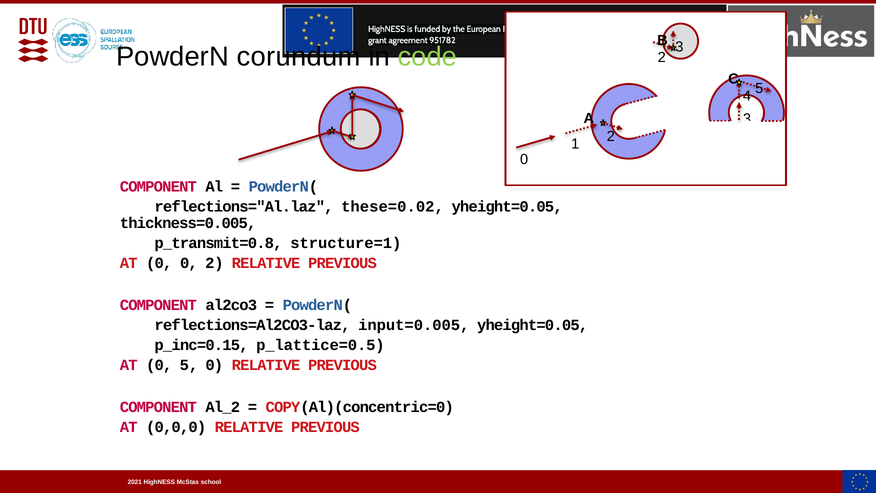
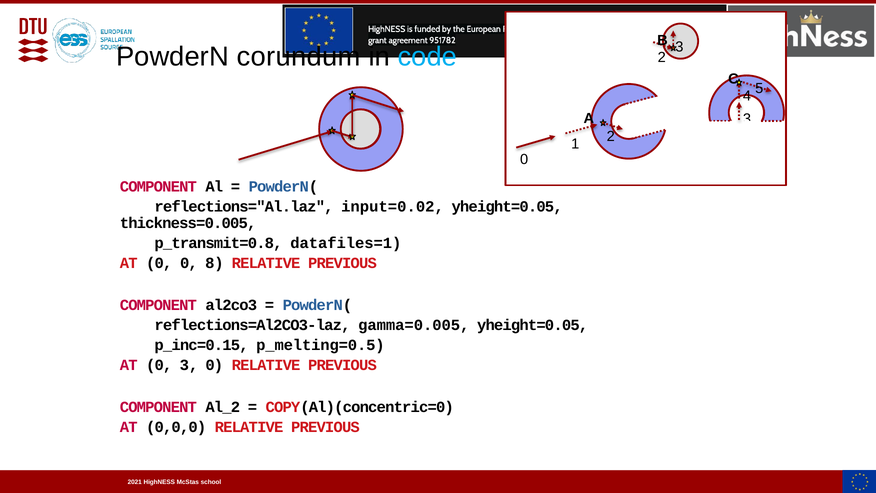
code colour: light green -> light blue
these=0.02: these=0.02 -> input=0.02
structure=1: structure=1 -> datafiles=1
0 2: 2 -> 8
input=0.005: input=0.005 -> gamma=0.005
p_lattice=0.5: p_lattice=0.5 -> p_melting=0.5
0 5: 5 -> 3
